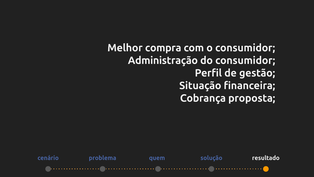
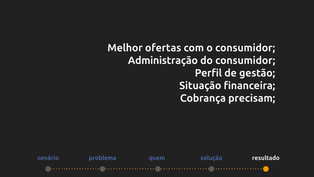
compra: compra -> ofertas
proposta: proposta -> precisam
